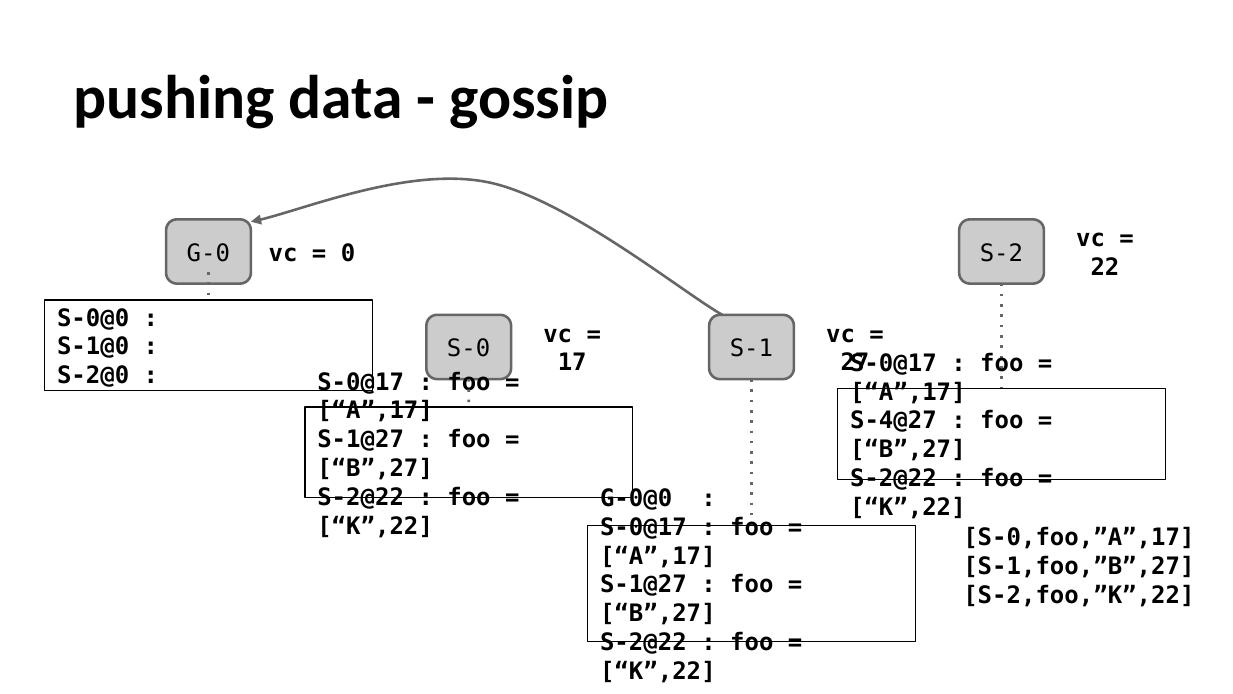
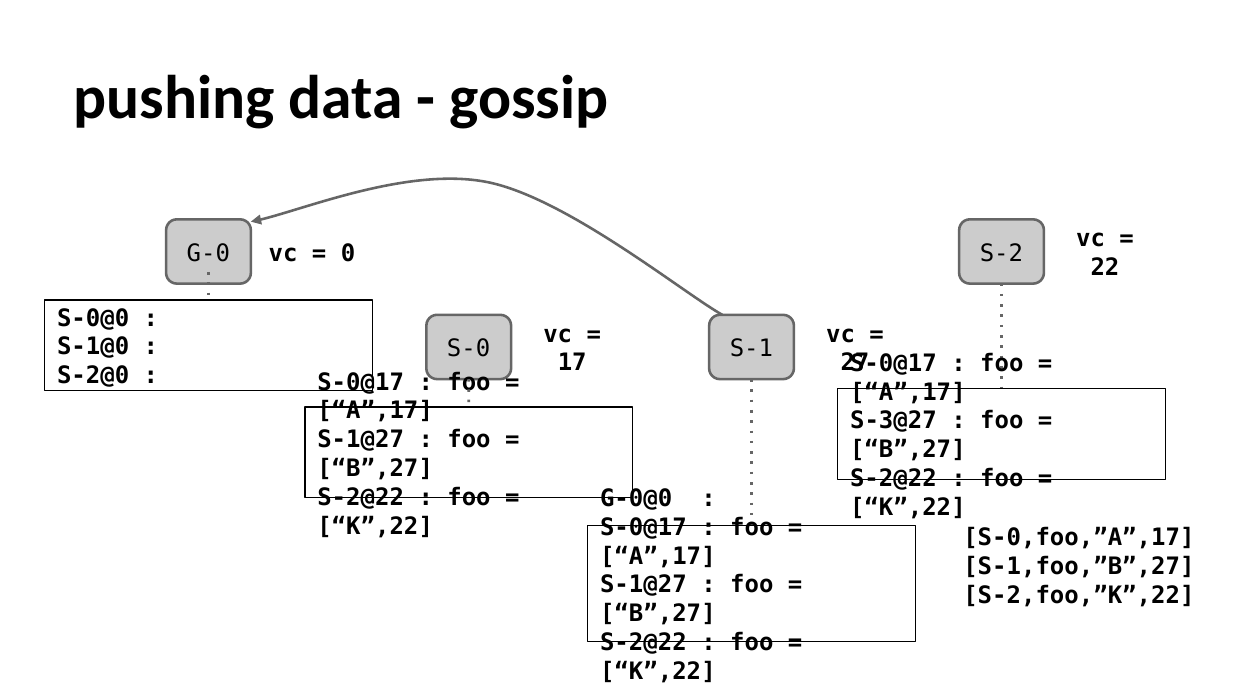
S-4@27: S-4@27 -> S-3@27
